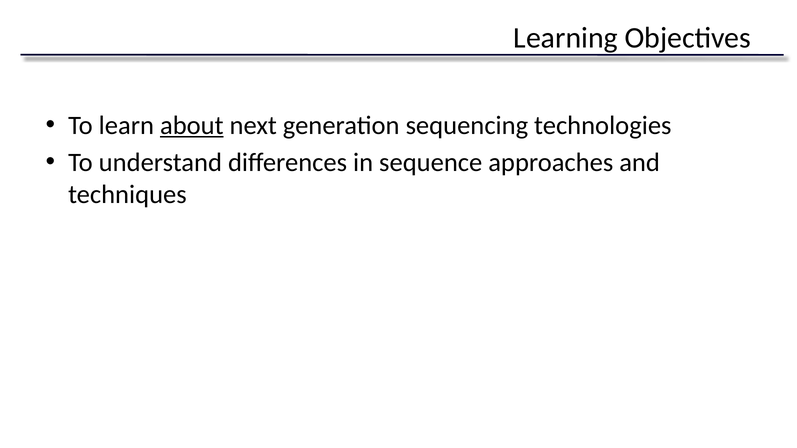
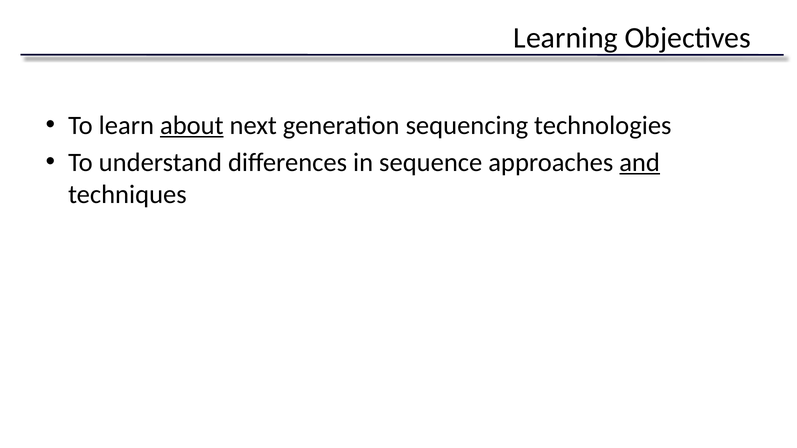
and underline: none -> present
